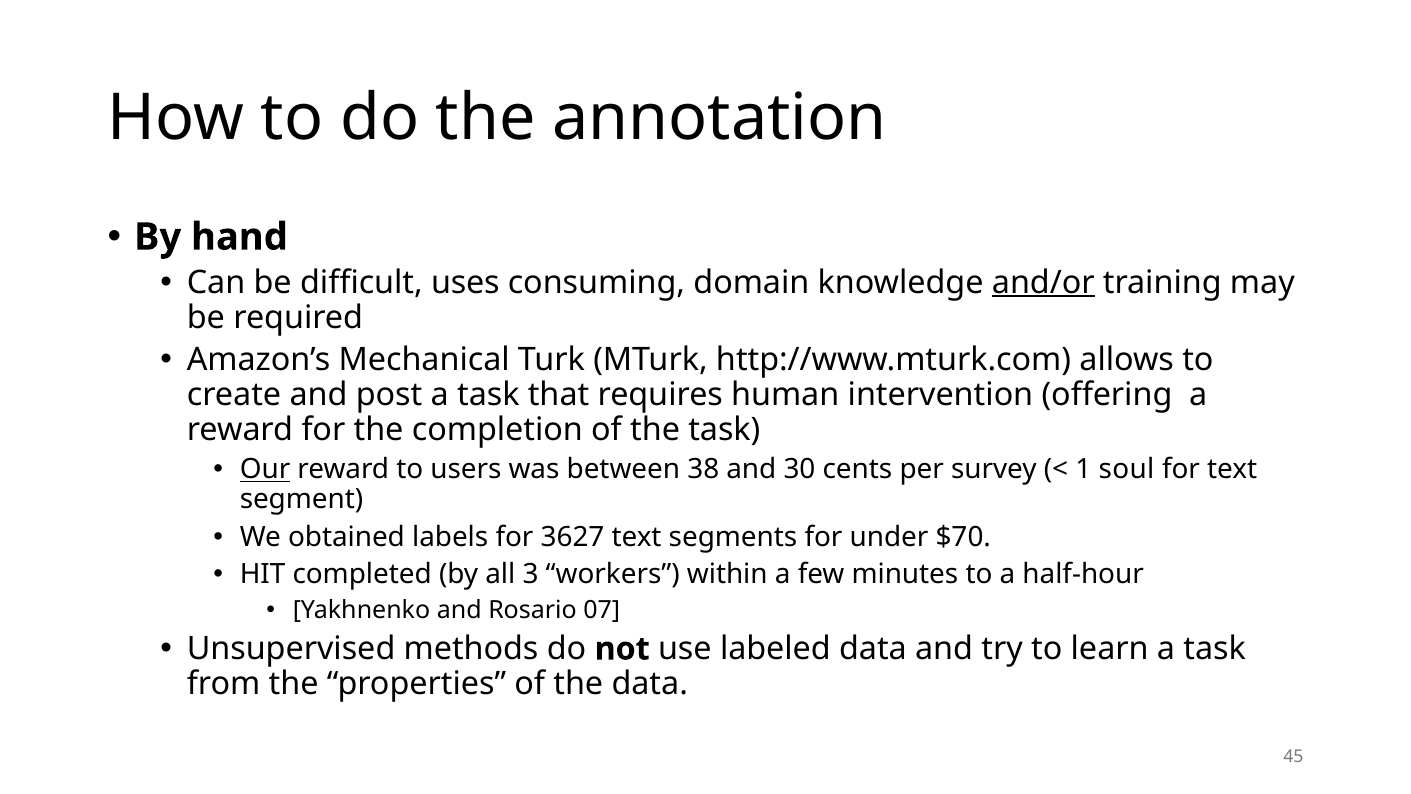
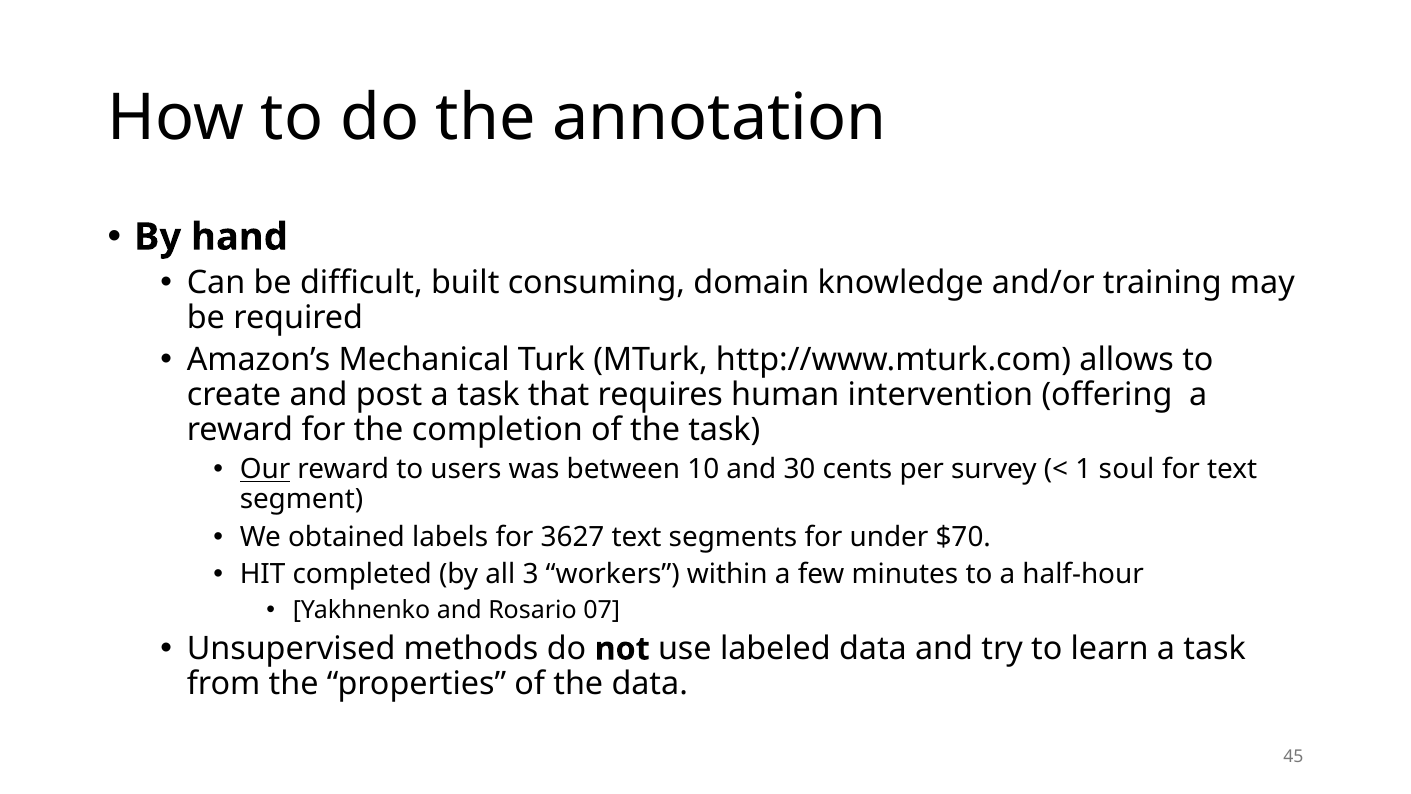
uses: uses -> built
and/or underline: present -> none
38: 38 -> 10
